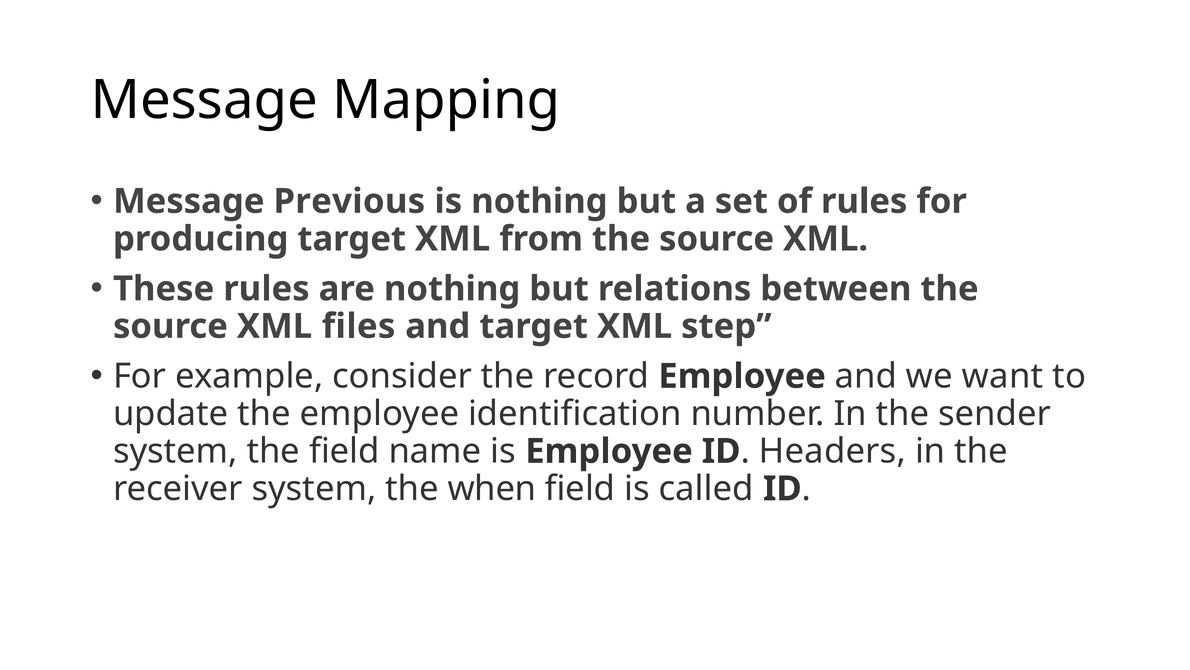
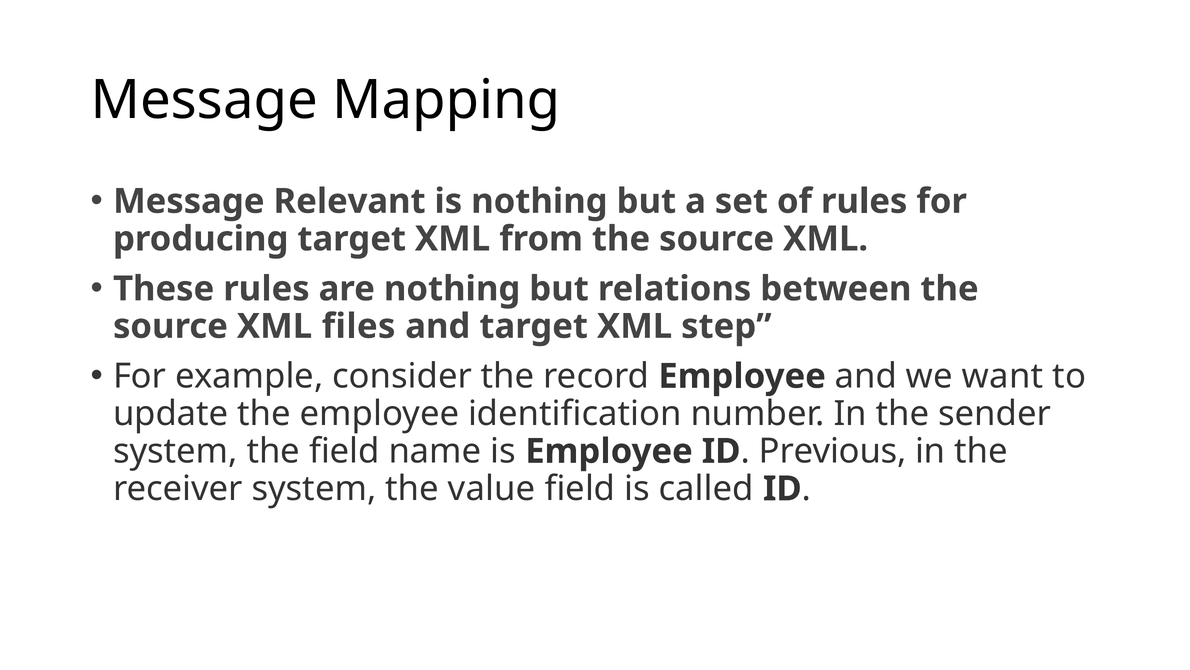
Previous: Previous -> Relevant
Headers: Headers -> Previous
when: when -> value
